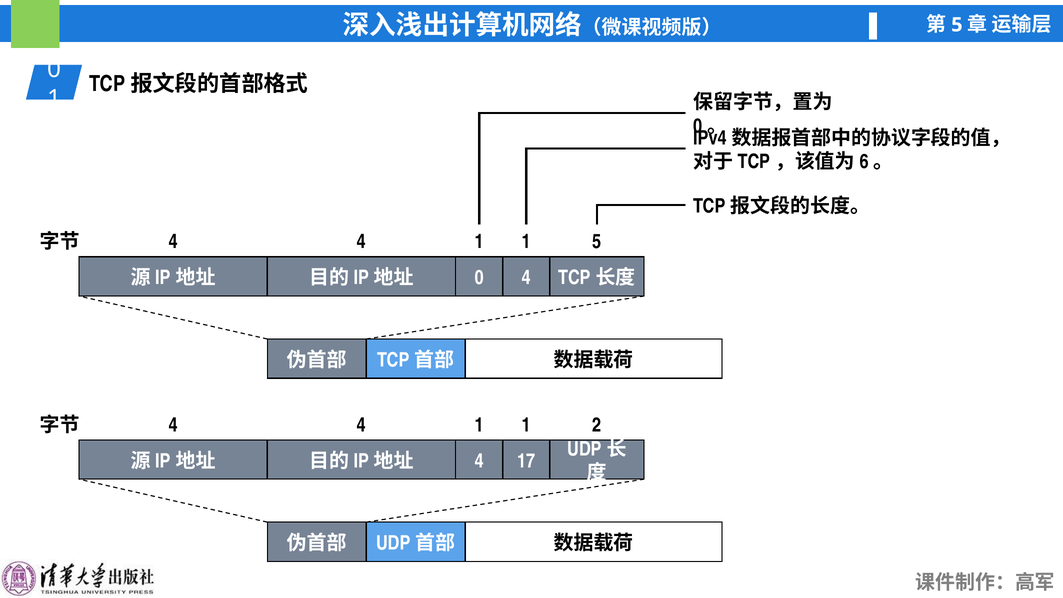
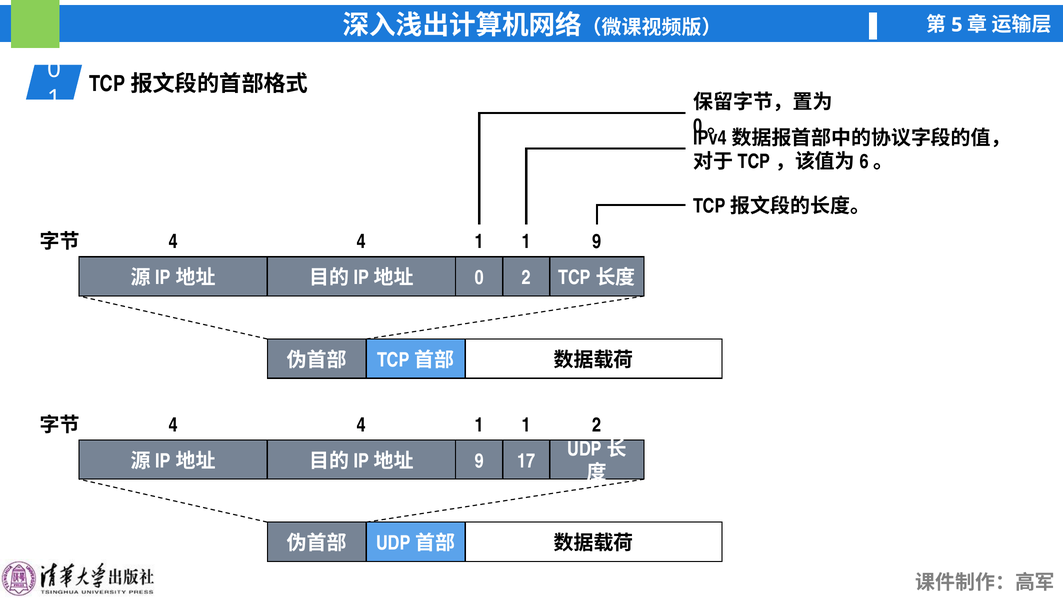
1 5: 5 -> 9
0 4: 4 -> 2
4 at (479, 461): 4 -> 9
